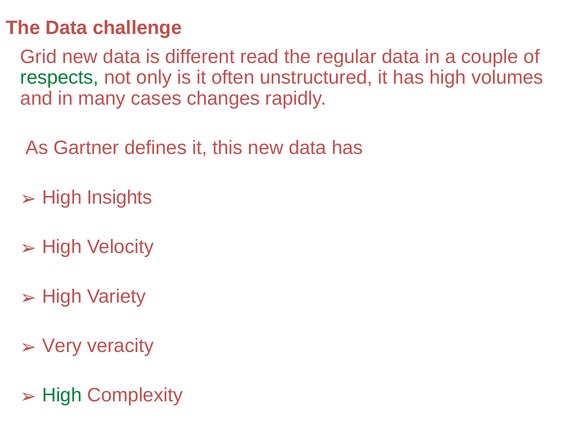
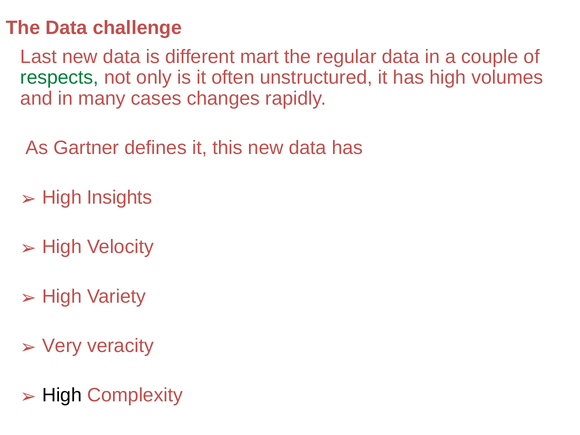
Grid: Grid -> Last
read: read -> mart
High at (62, 395) colour: green -> black
